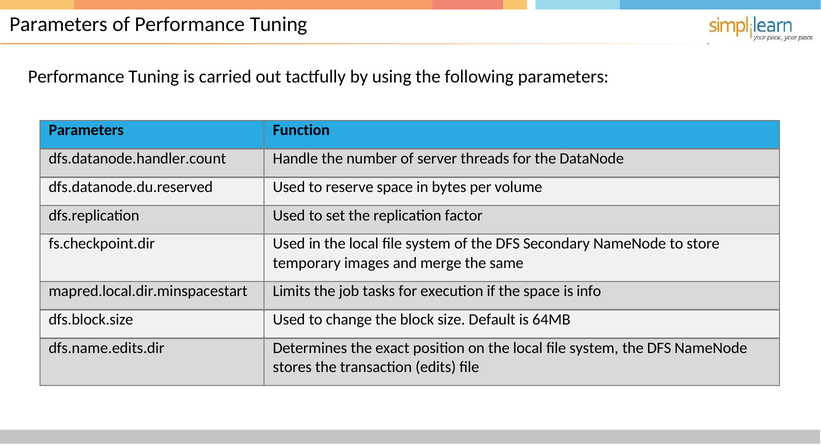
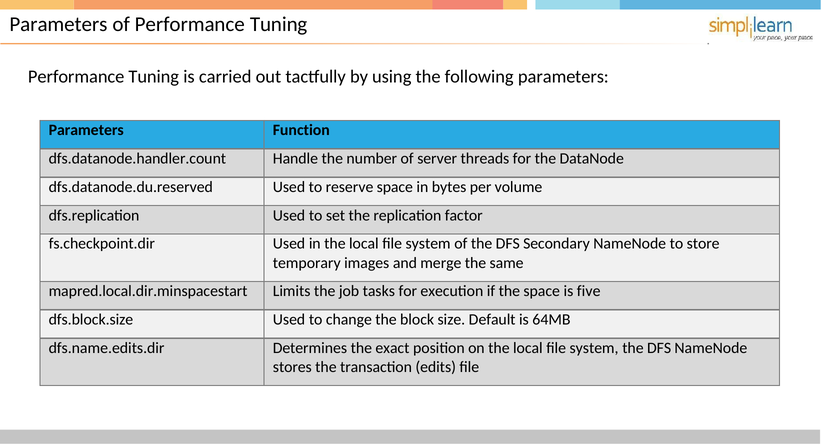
info: info -> five
